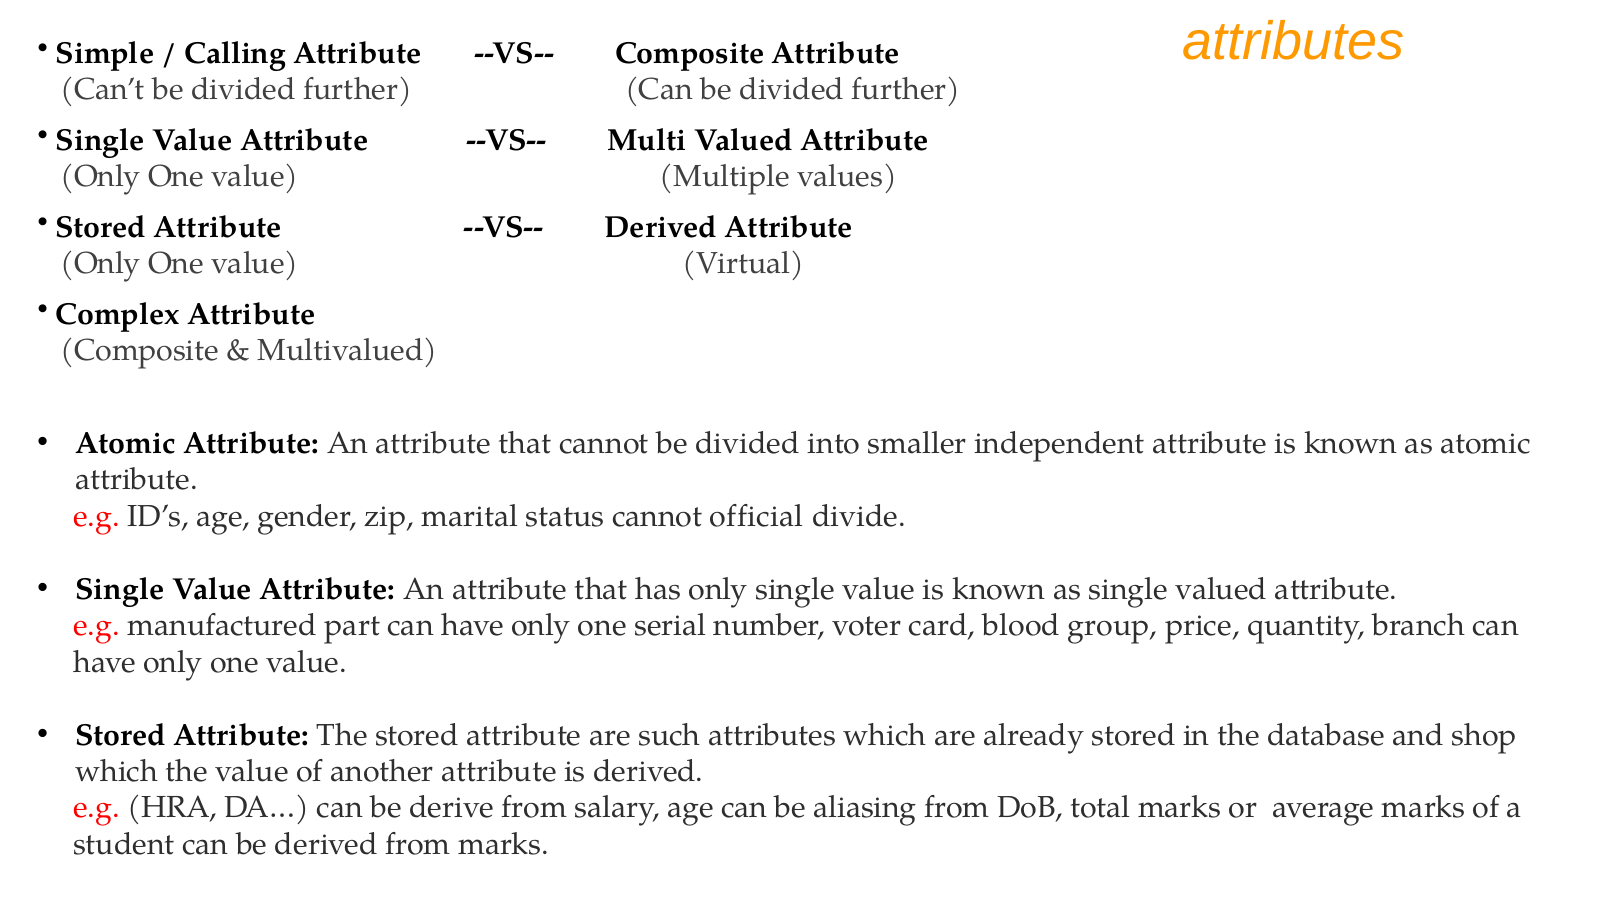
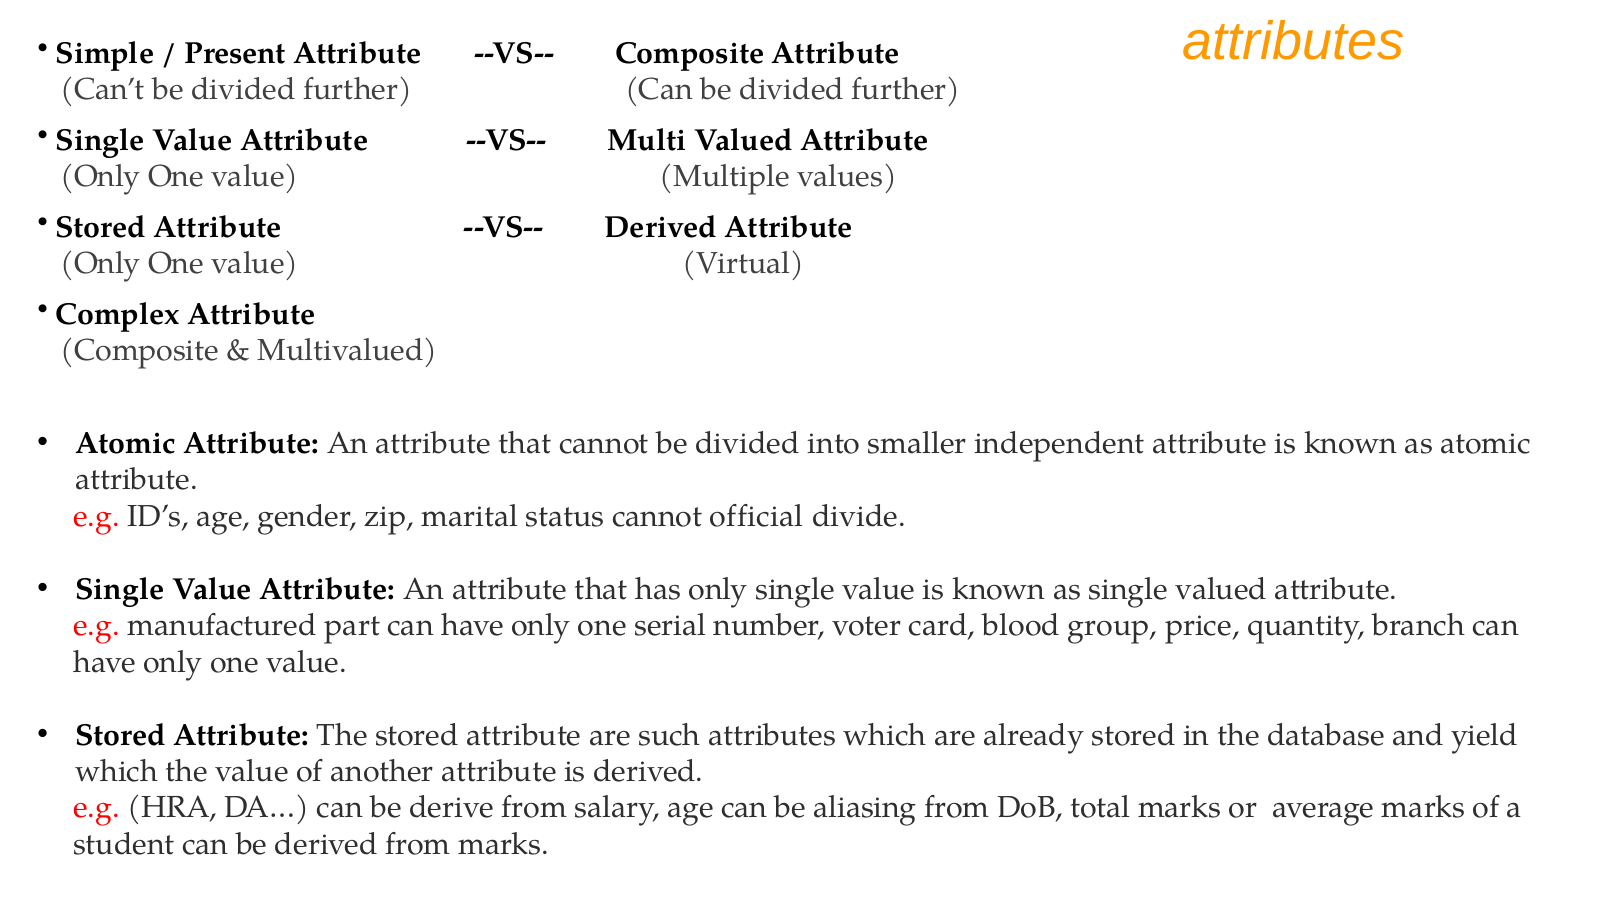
Calling: Calling -> Present
shop: shop -> yield
